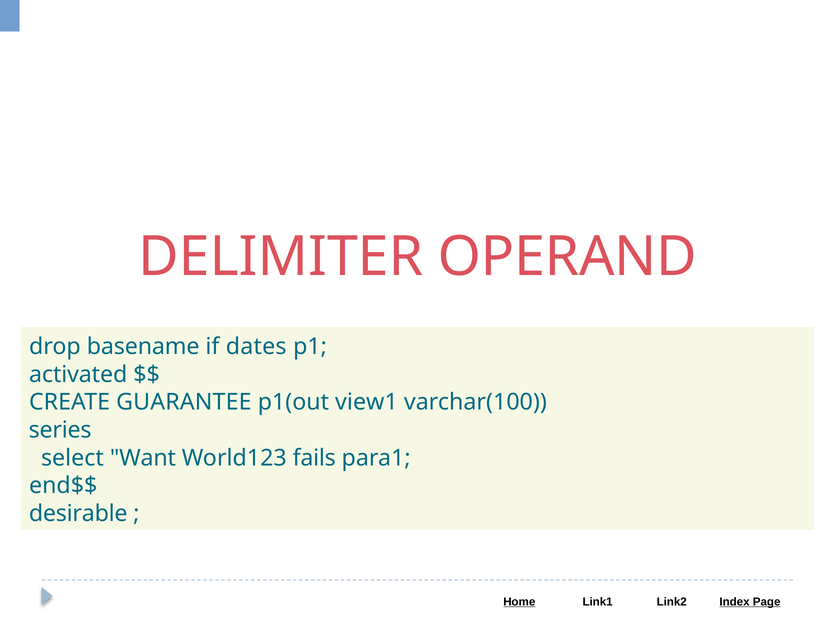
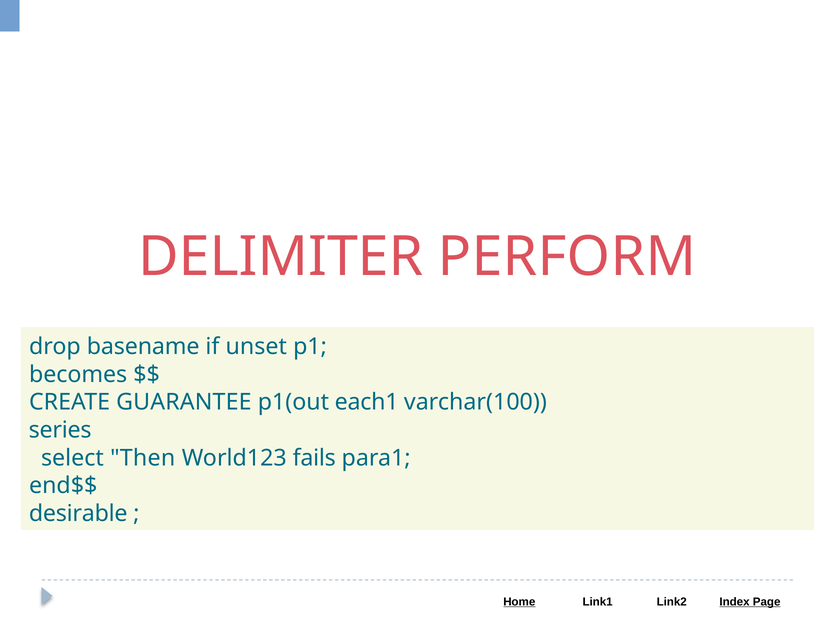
OPERAND: OPERAND -> PERFORM
dates: dates -> unset
activated: activated -> becomes
view1: view1 -> each1
Want: Want -> Then
